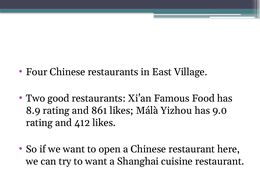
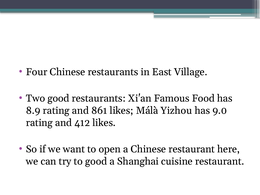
to want: want -> good
